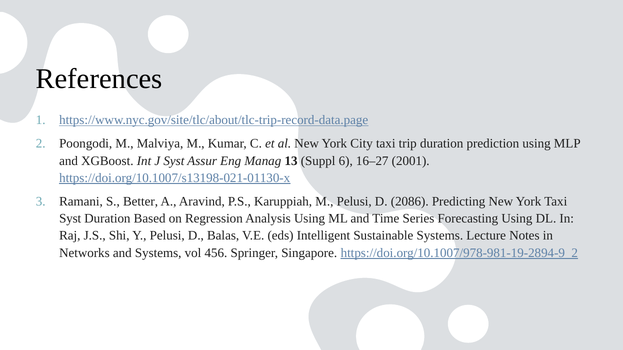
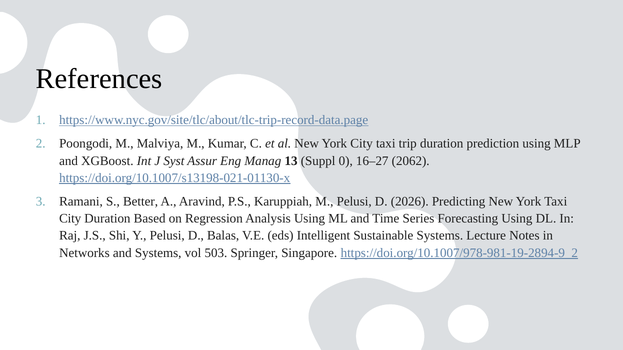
6: 6 -> 0
2001: 2001 -> 2062
2086: 2086 -> 2026
Syst at (70, 219): Syst -> City
456: 456 -> 503
